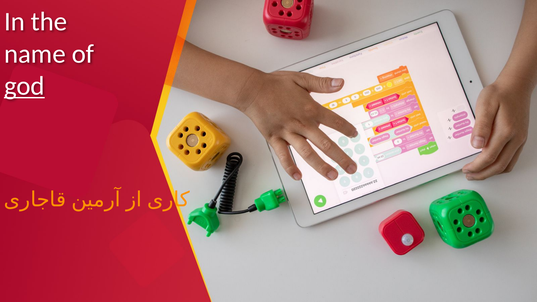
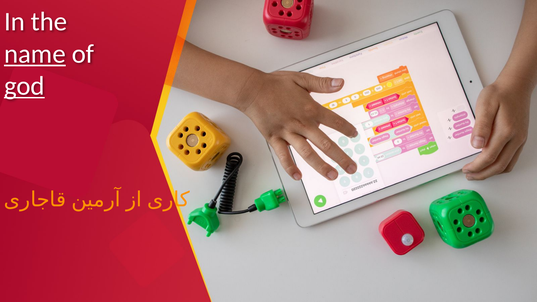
name underline: none -> present
